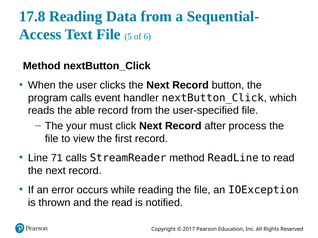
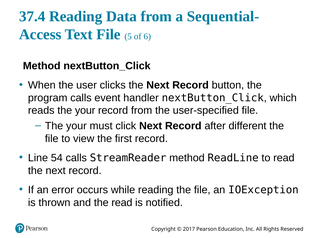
17.8: 17.8 -> 37.4
reads the able: able -> your
process: process -> different
71: 71 -> 54
